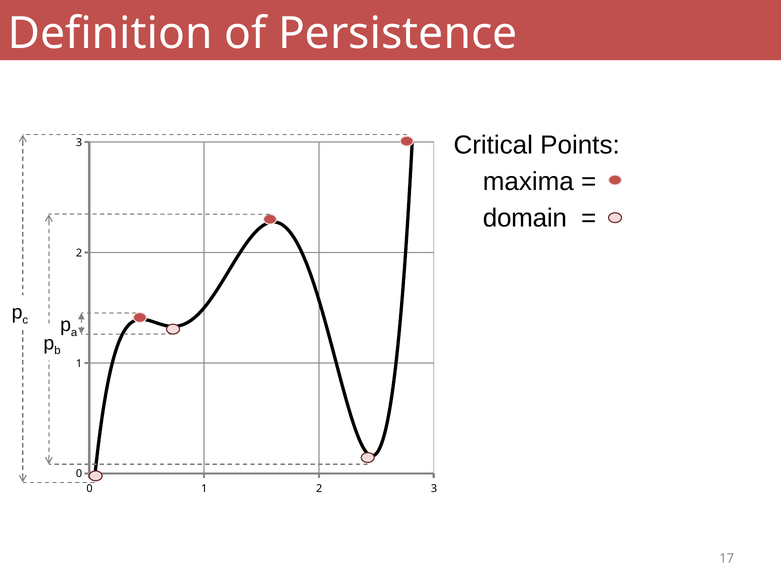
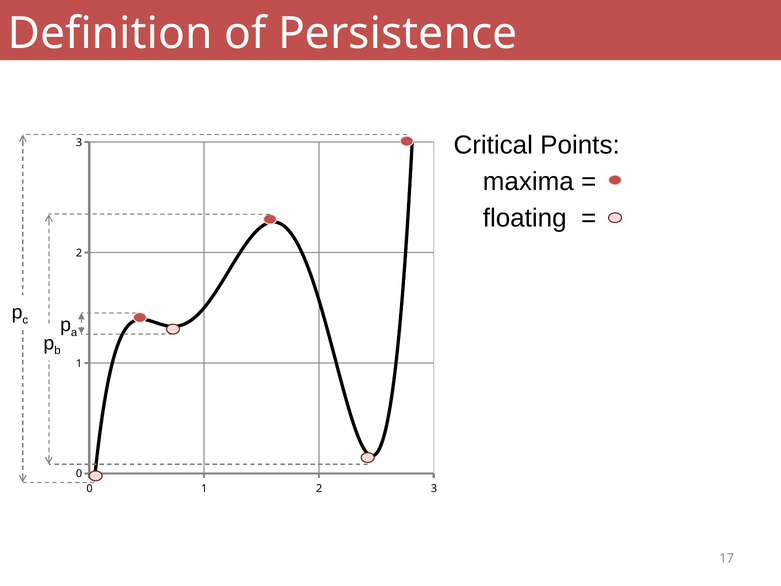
domain: domain -> floating
